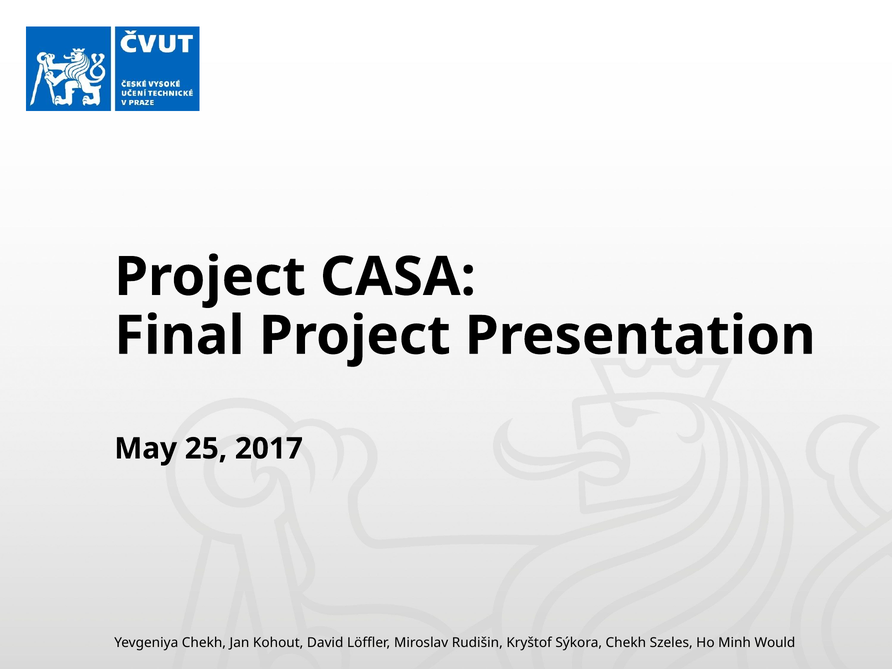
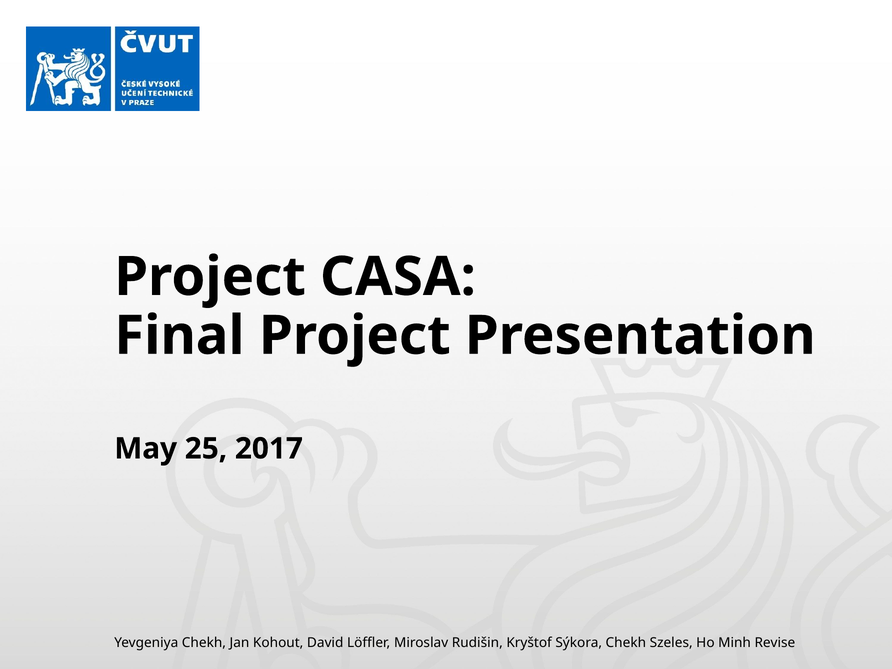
Would: Would -> Revise
